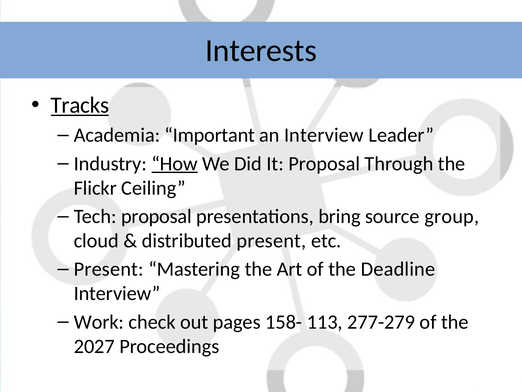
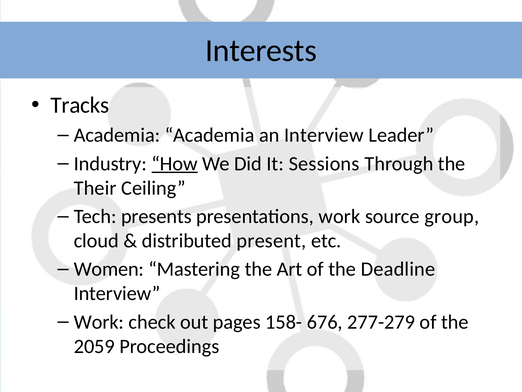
Tracks underline: present -> none
Academia Important: Important -> Academia
It Proposal: Proposal -> Sessions
Flickr: Flickr -> Their
Tech proposal: proposal -> presents
presentations bring: bring -> work
Present at (109, 269): Present -> Women
113: 113 -> 676
2027: 2027 -> 2059
